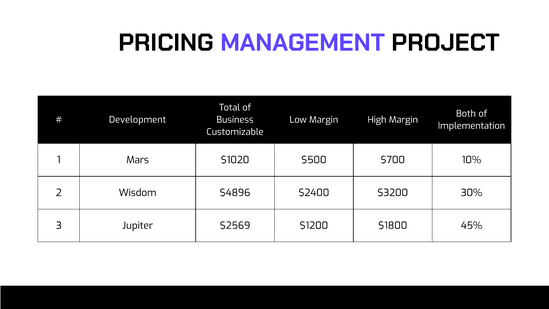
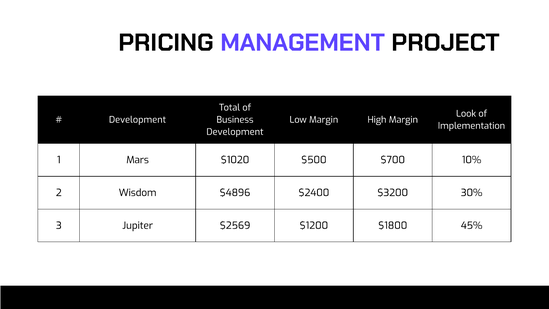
Both: Both -> Look
Customizable at (235, 132): Customizable -> Development
